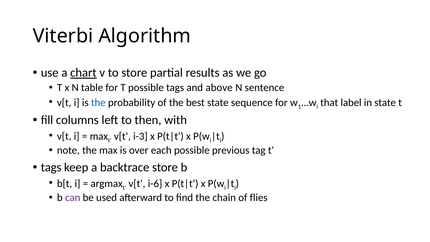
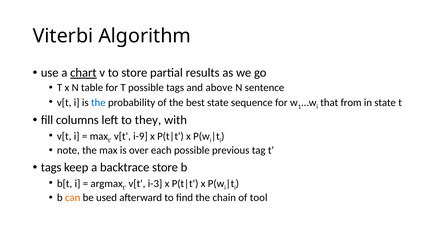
label: label -> from
then: then -> they
i-3: i-3 -> i-9
i-6: i-6 -> i-3
can colour: purple -> orange
flies: flies -> tool
